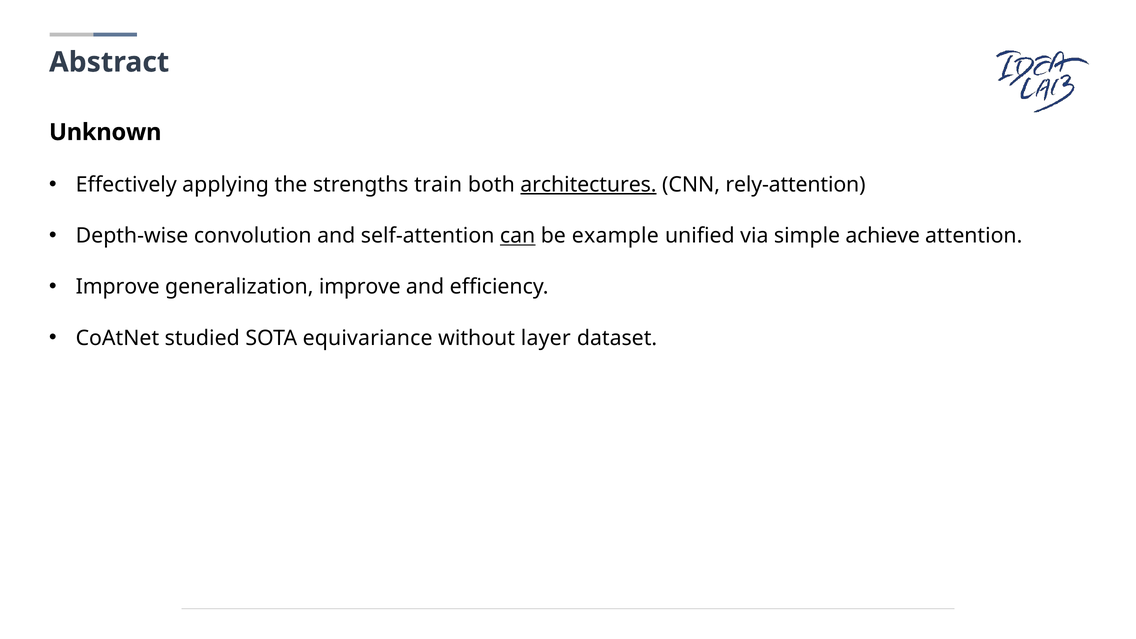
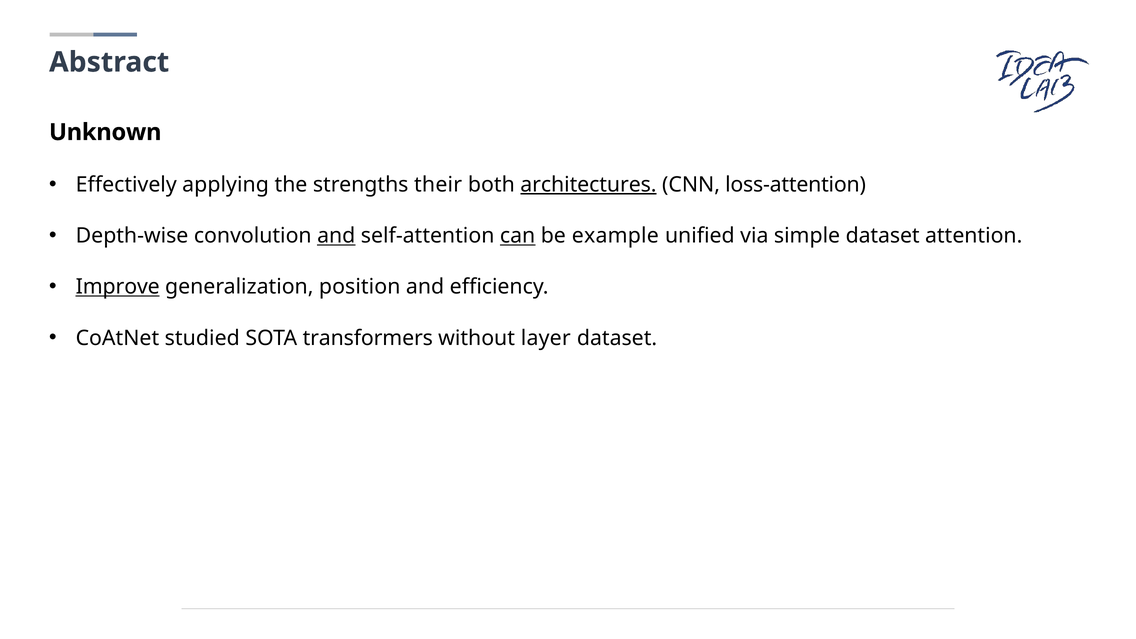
train: train -> their
rely-attention: rely-attention -> loss-attention
and at (336, 236) underline: none -> present
simple achieve: achieve -> dataset
Improve at (118, 287) underline: none -> present
generalization improve: improve -> position
equivariance: equivariance -> transformers
